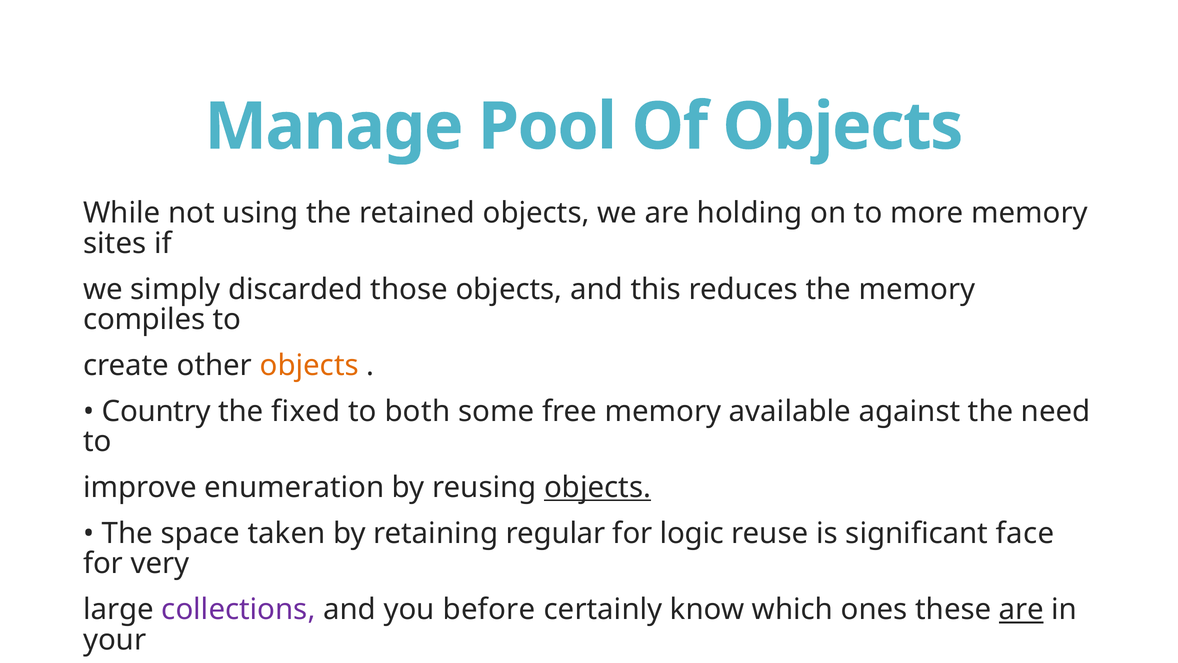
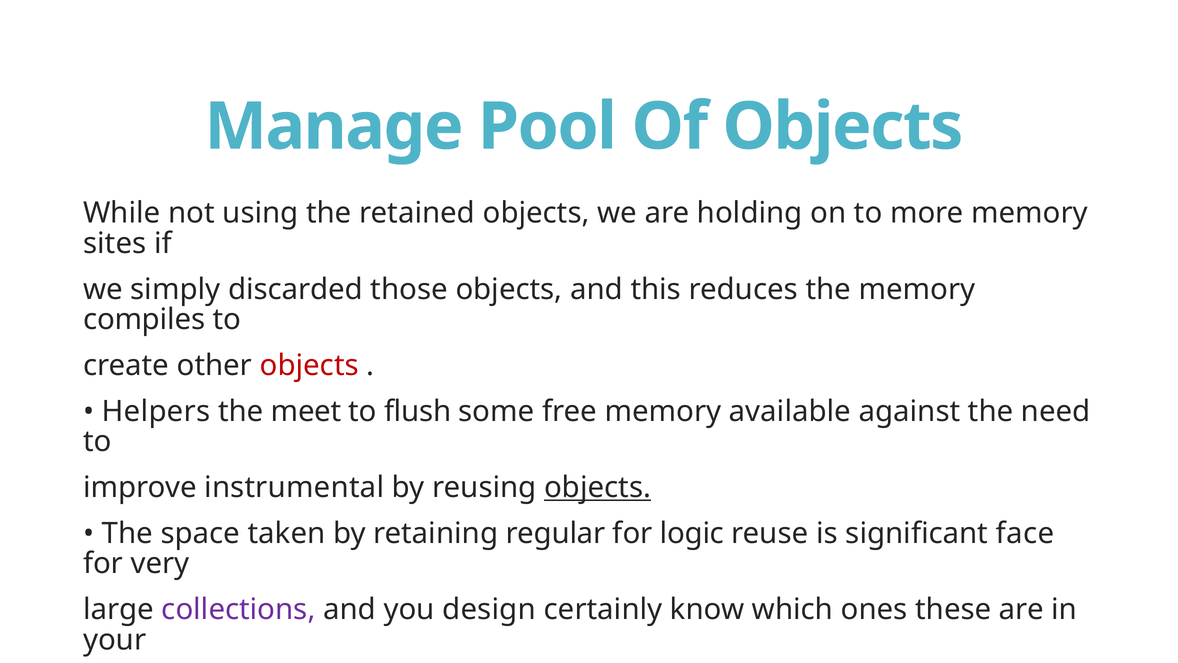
objects at (309, 365) colour: orange -> red
Country: Country -> Helpers
fixed: fixed -> meet
both: both -> flush
enumeration: enumeration -> instrumental
before: before -> design
are at (1021, 609) underline: present -> none
